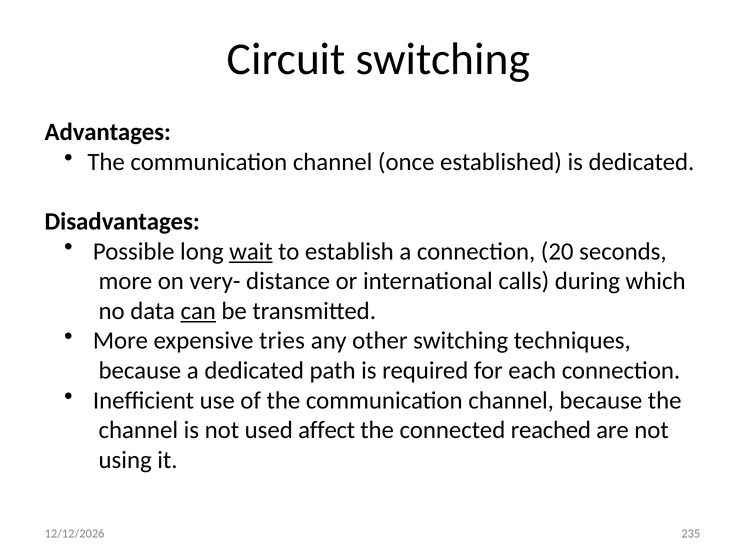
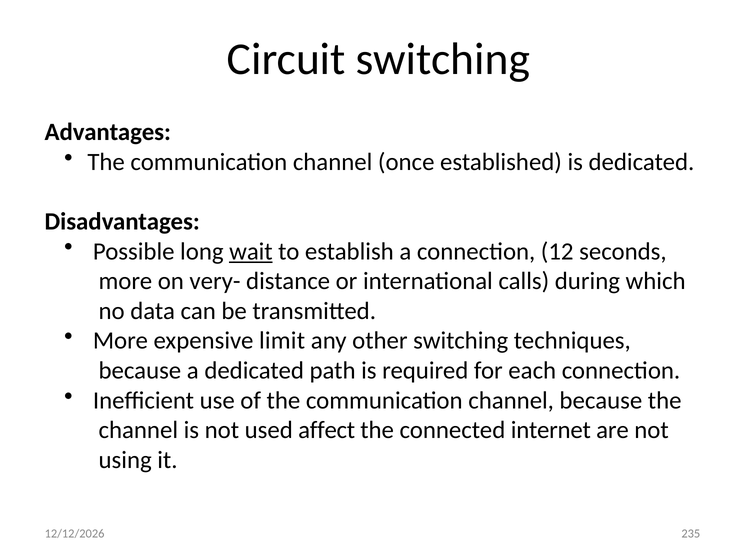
20: 20 -> 12
can underline: present -> none
tries: tries -> limit
reached: reached -> internet
